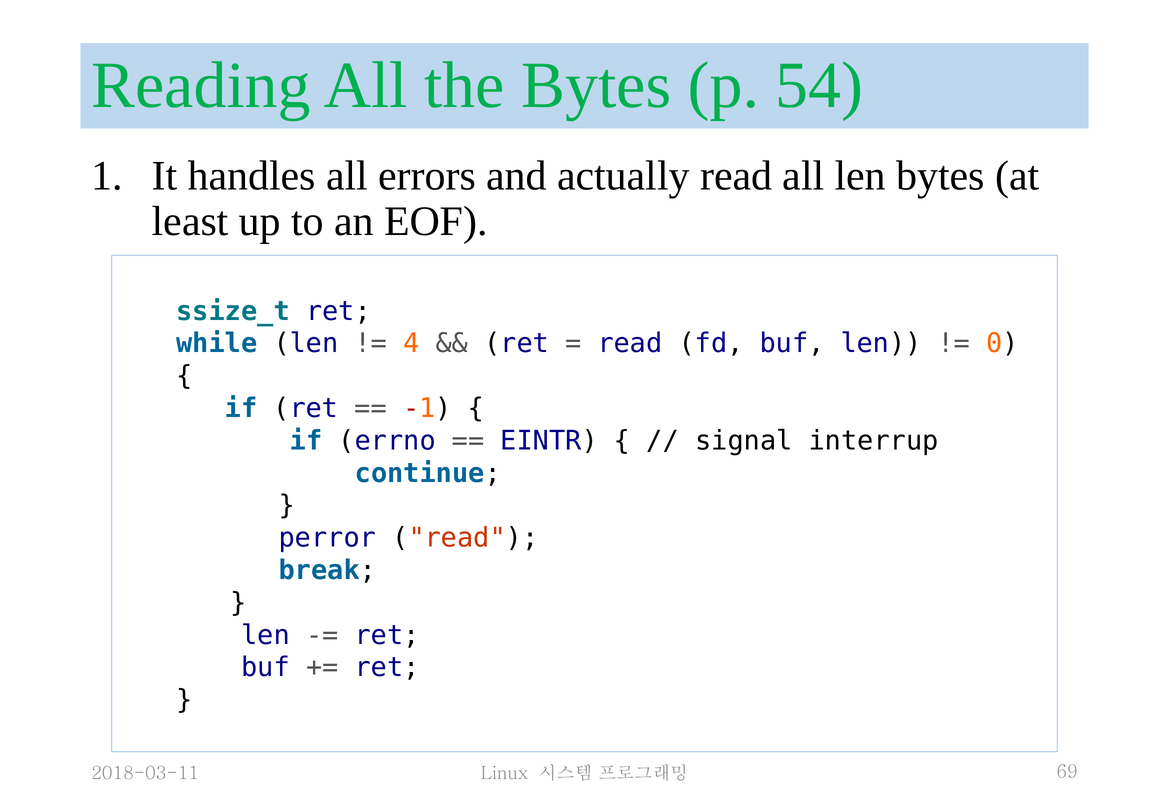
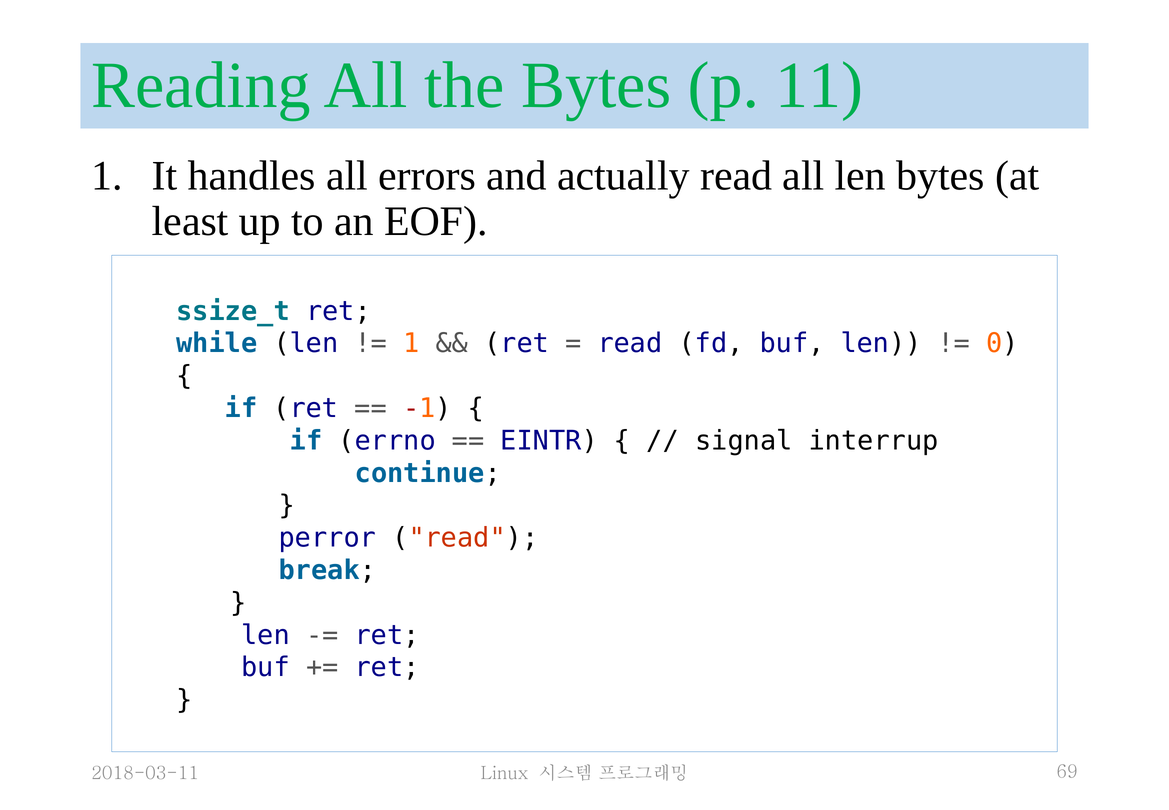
54: 54 -> 11
4 at (411, 343): 4 -> 1
